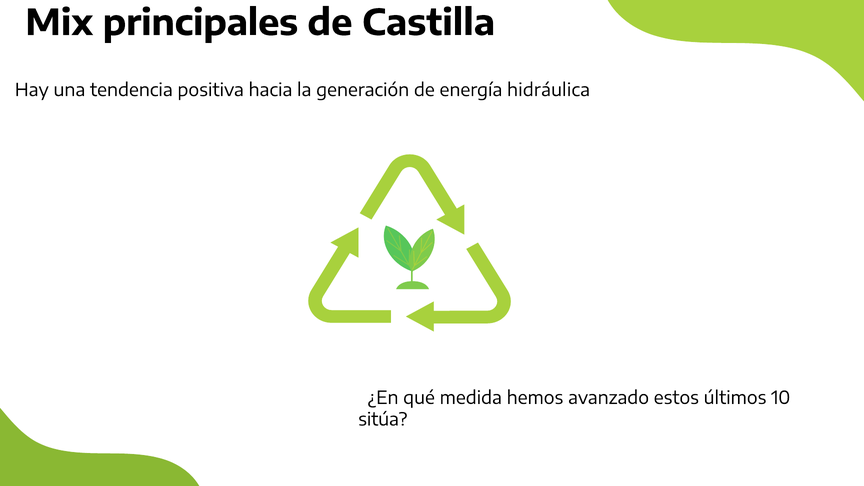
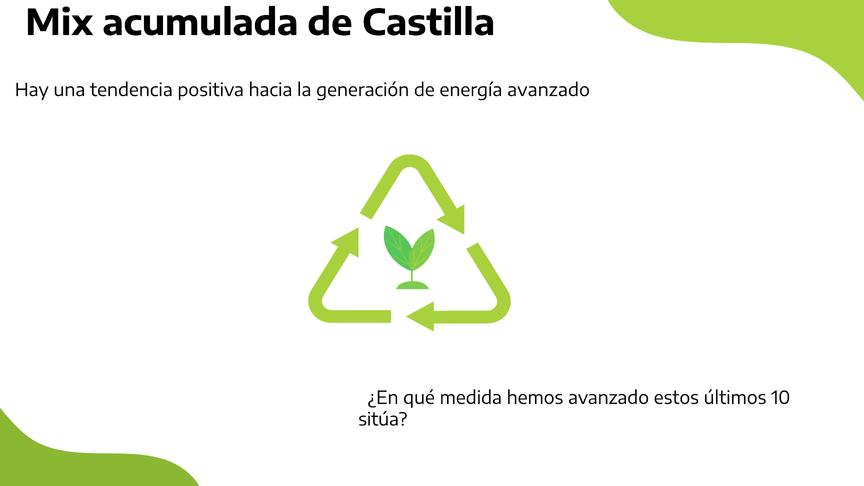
principales: principales -> acumulada
energía hidráulica: hidráulica -> avanzado
